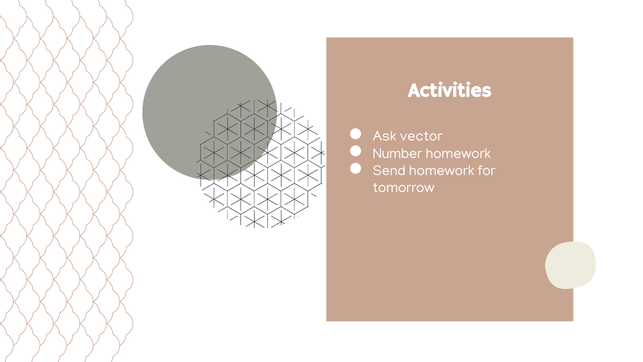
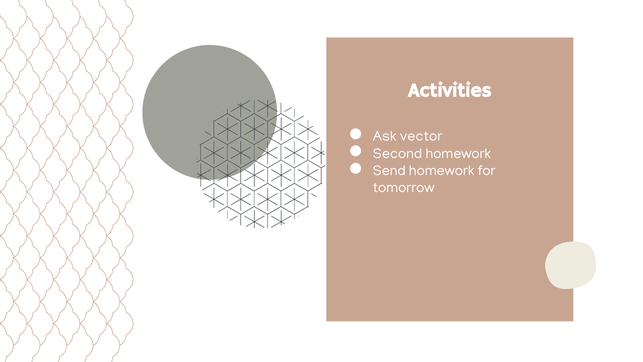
Number: Number -> Second
